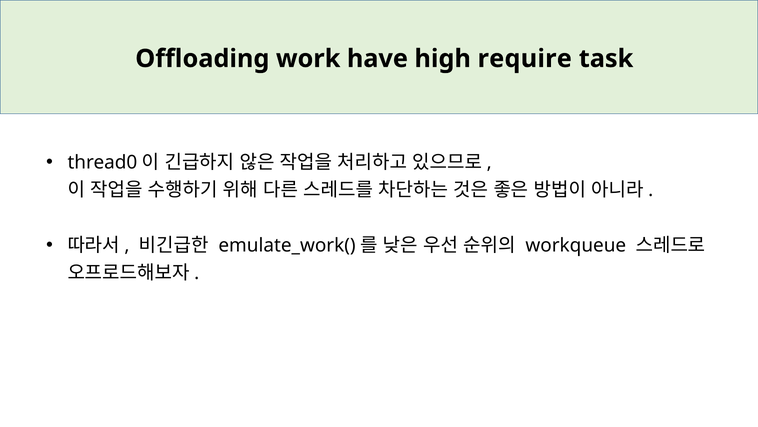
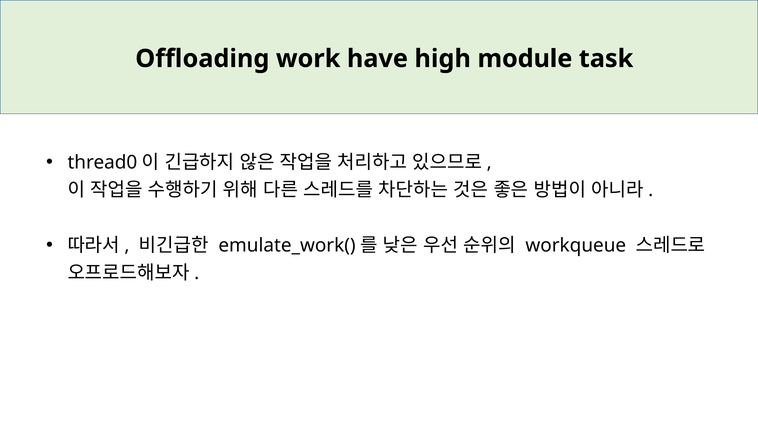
require: require -> module
